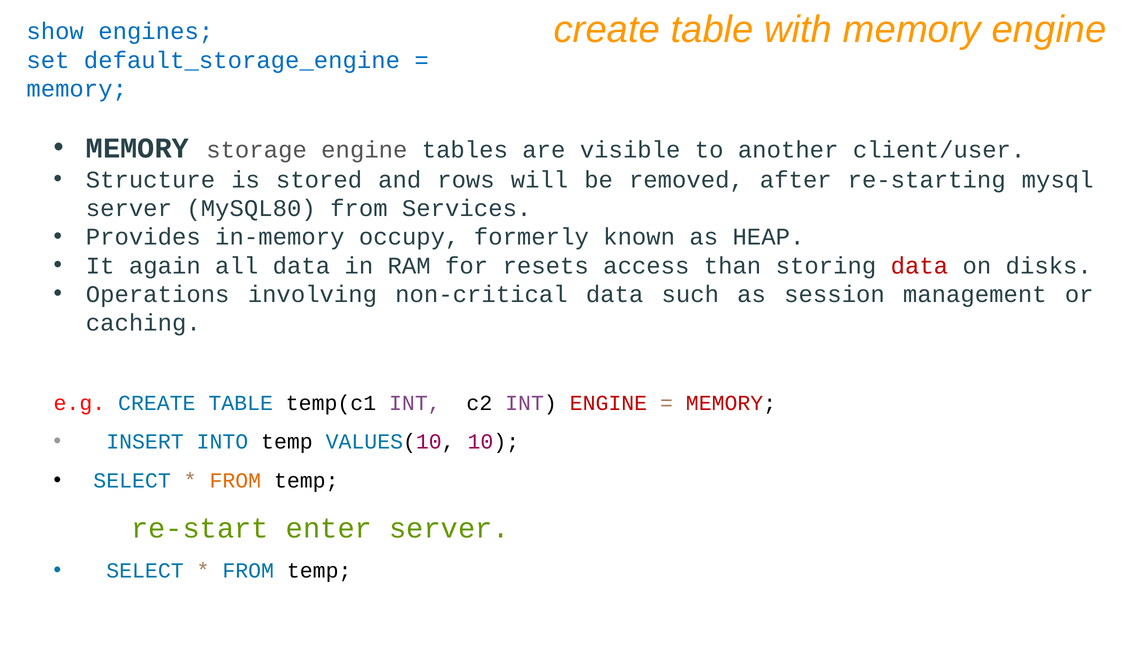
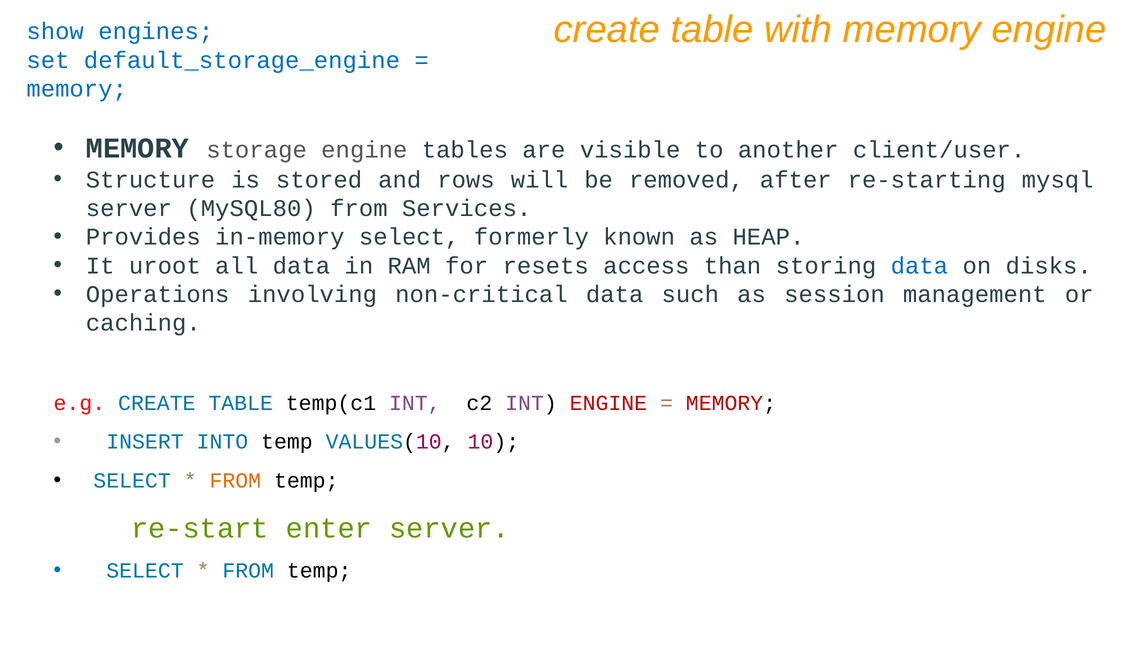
in-memory occupy: occupy -> select
again: again -> uroot
data at (919, 266) colour: red -> blue
